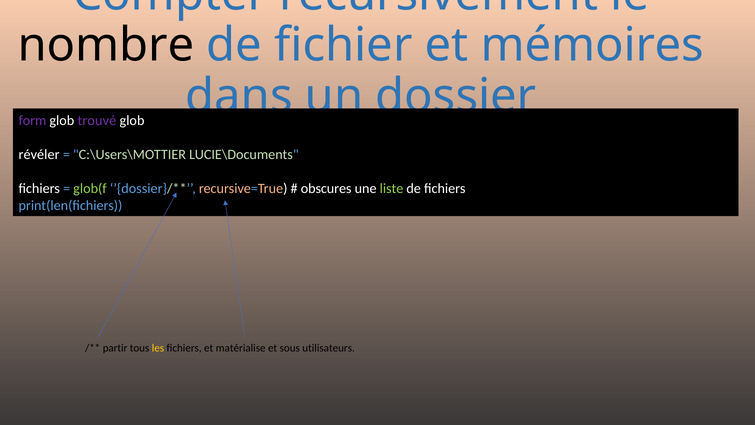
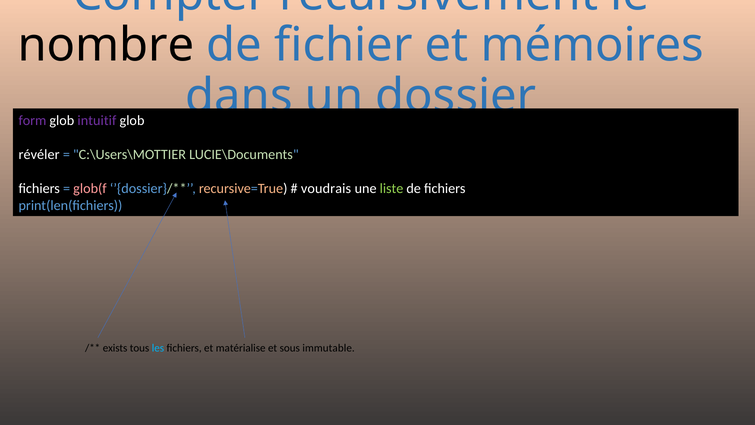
trouvé: trouvé -> intuitif
glob(f colour: light green -> pink
obscures: obscures -> voudrais
partir: partir -> exists
les colour: yellow -> light blue
utilisateurs: utilisateurs -> immutable
